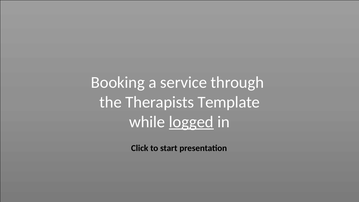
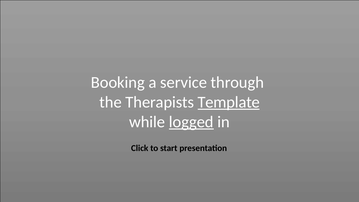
Template underline: none -> present
